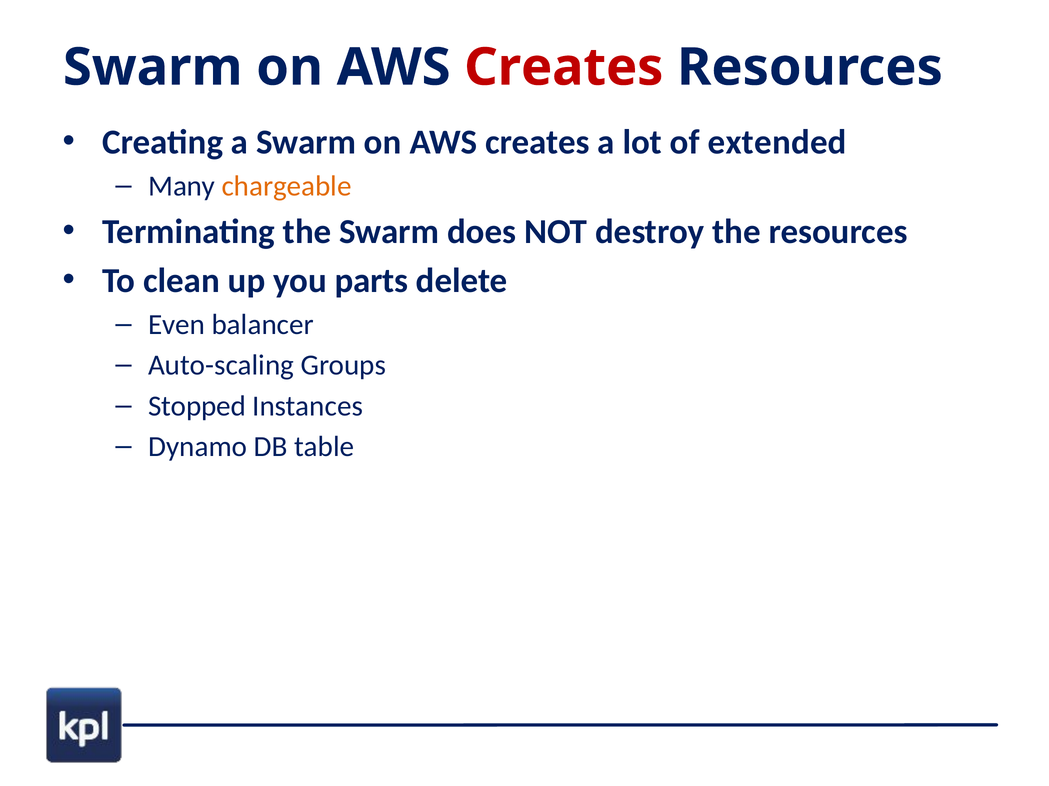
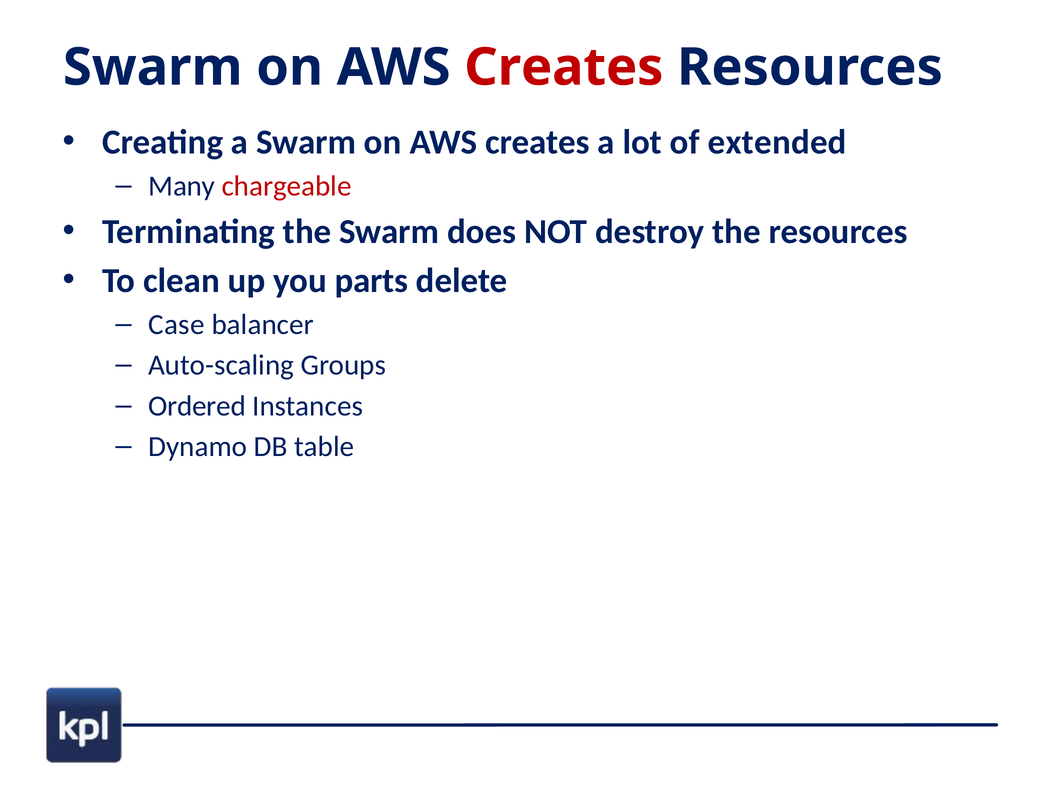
chargeable colour: orange -> red
Even: Even -> Case
Stopped: Stopped -> Ordered
